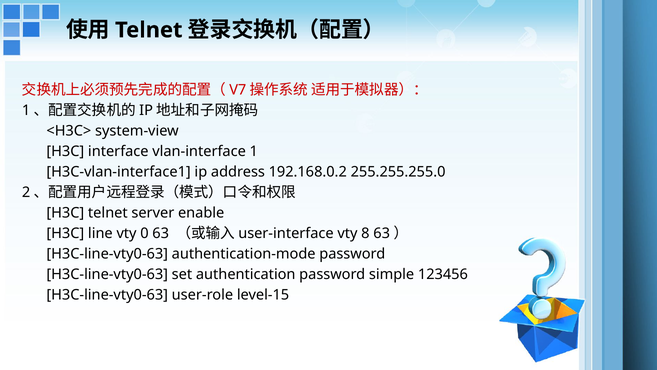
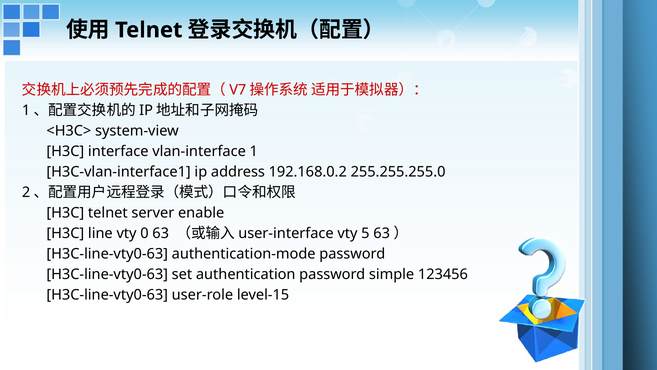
8: 8 -> 5
